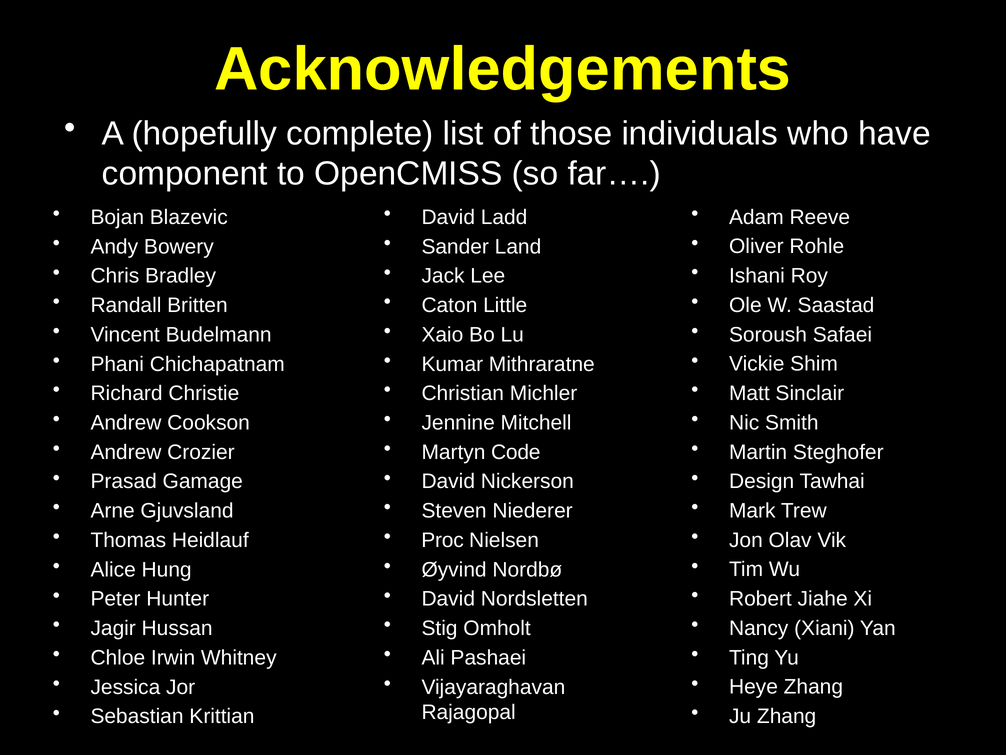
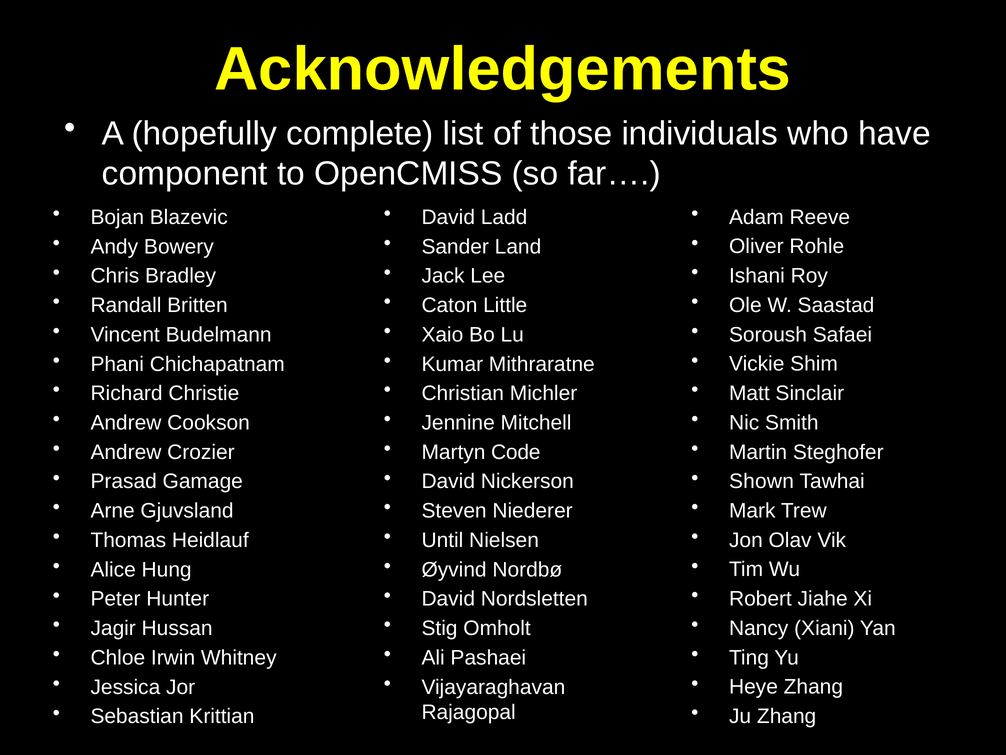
Design: Design -> Shown
Proc: Proc -> Until
